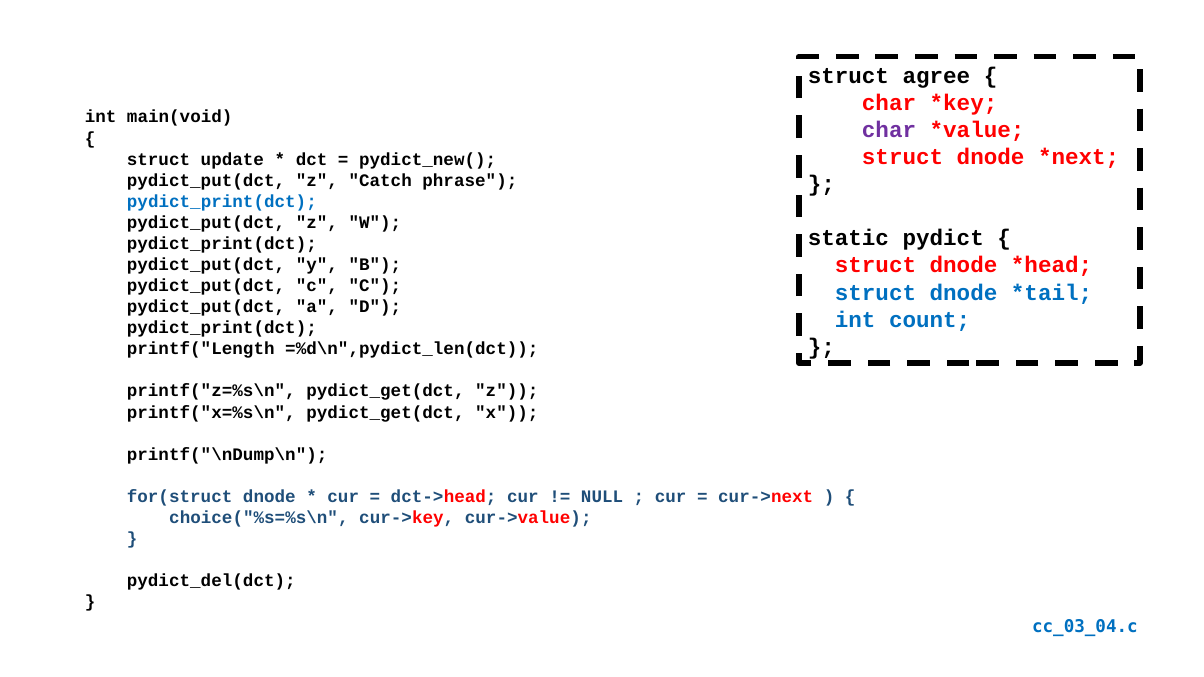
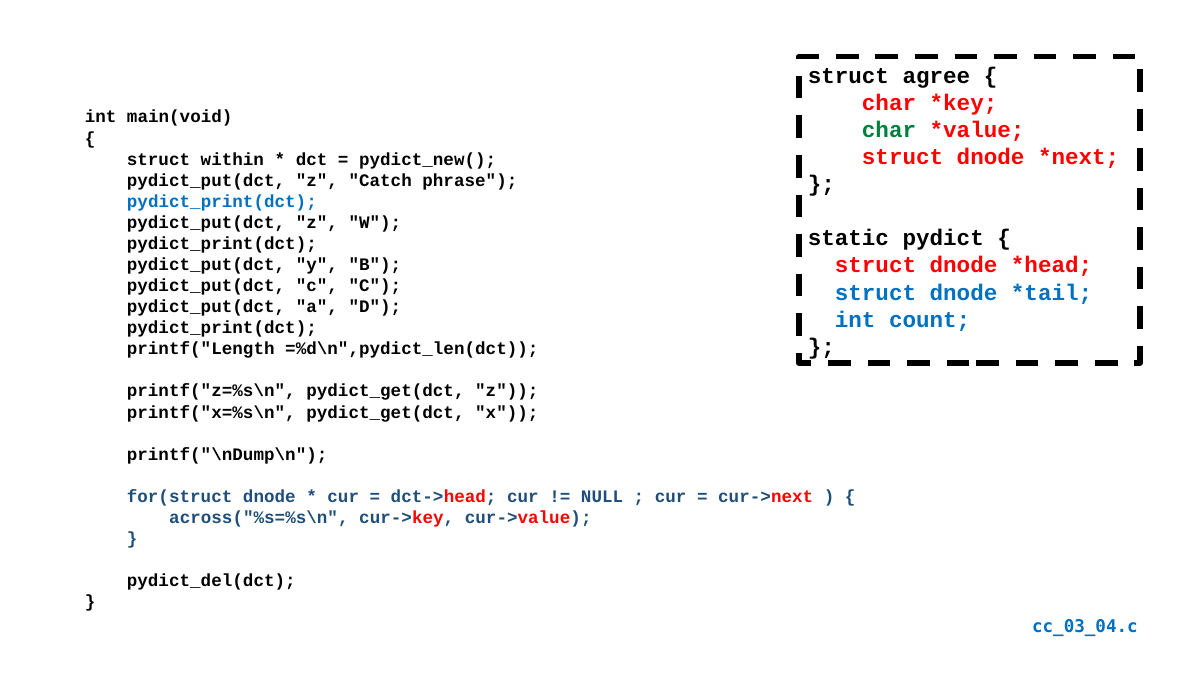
char at (889, 130) colour: purple -> green
update: update -> within
choice("%s=%s\n: choice("%s=%s\n -> across("%s=%s\n
